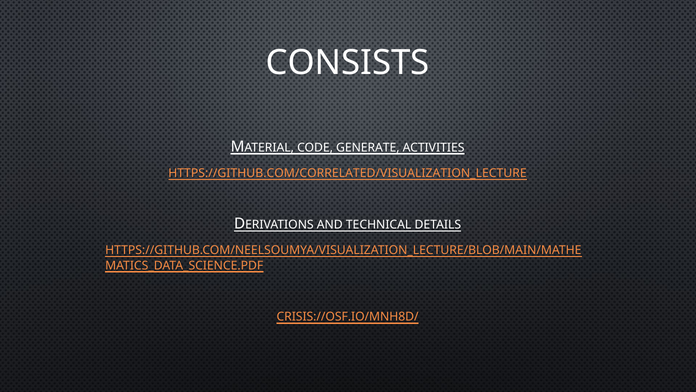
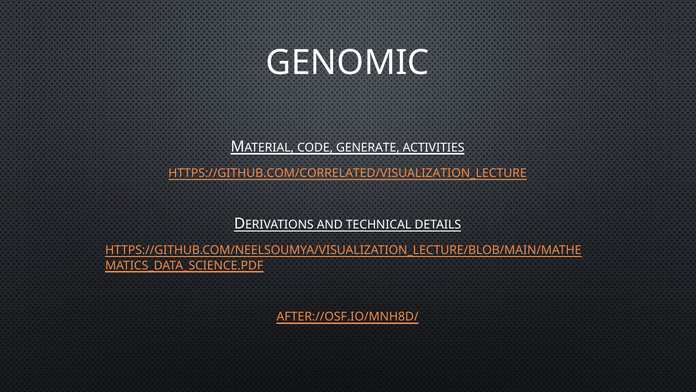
CONSISTS: CONSISTS -> GENOMIC
CRISIS://OSF.IO/MNH8D/: CRISIS://OSF.IO/MNH8D/ -> AFTER://OSF.IO/MNH8D/
